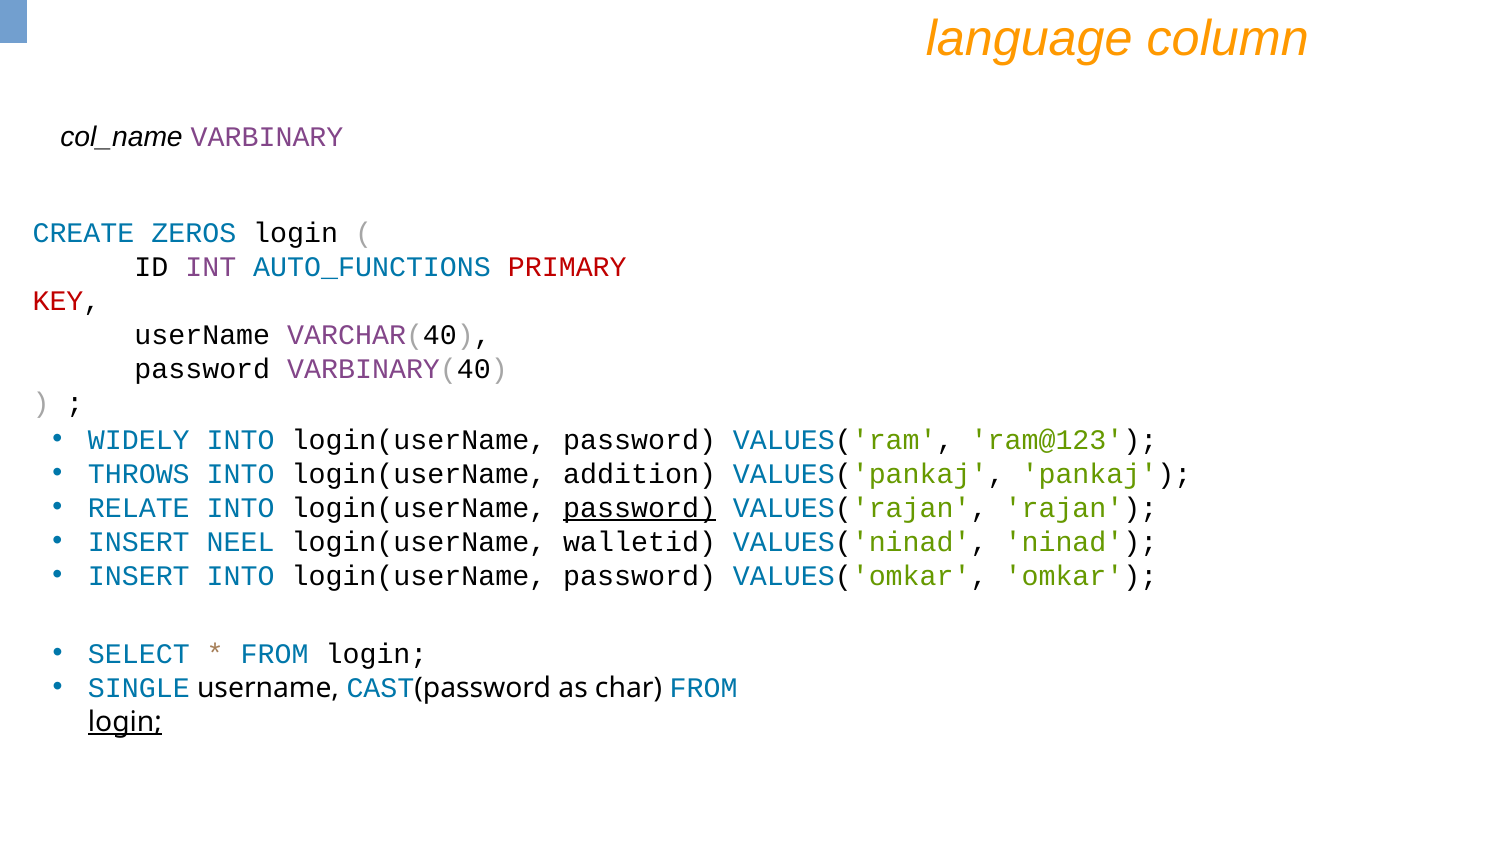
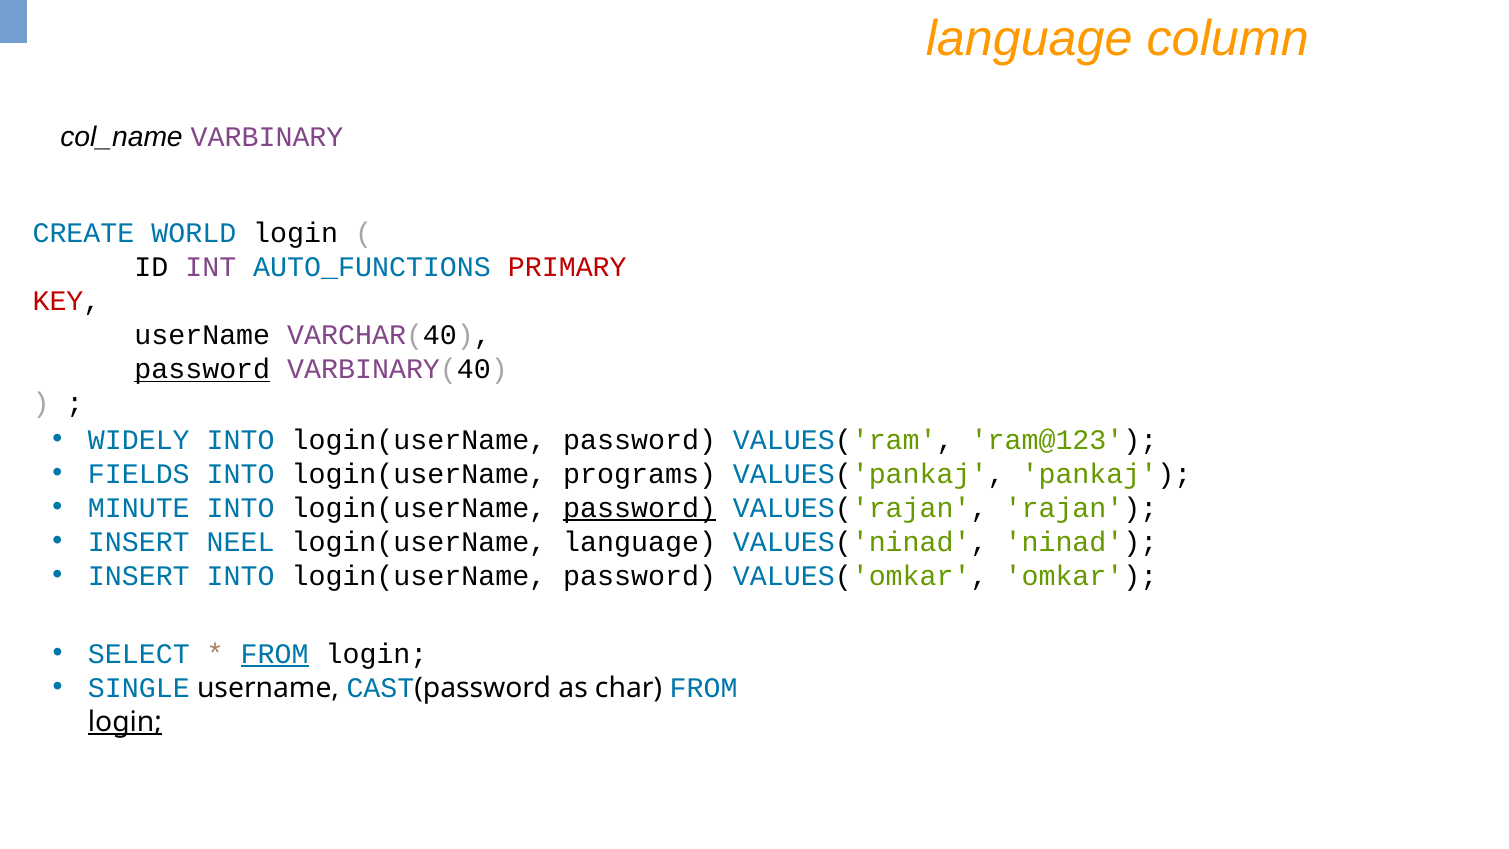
ZEROS: ZEROS -> WORLD
password at (202, 369) underline: none -> present
THROWS: THROWS -> FIELDS
addition: addition -> programs
RELATE: RELATE -> MINUTE
login(userName walletid: walletid -> language
FROM at (275, 654) underline: none -> present
